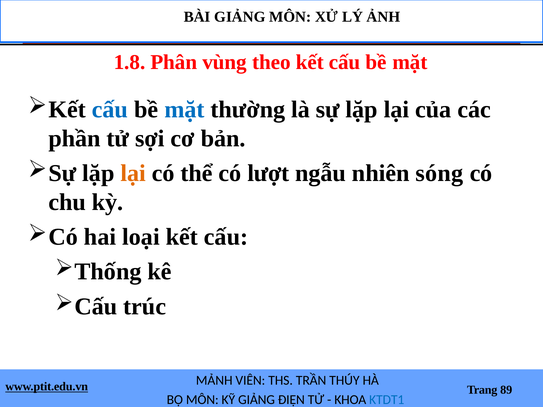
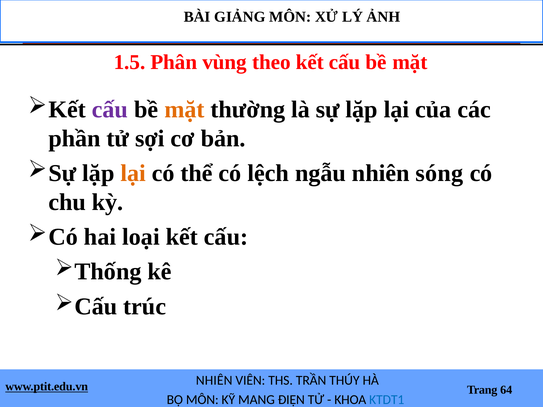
1.8: 1.8 -> 1.5
cấu at (110, 110) colour: blue -> purple
mặt at (185, 110) colour: blue -> orange
lượt: lượt -> lệch
MẢNH at (214, 381): MẢNH -> NHIÊN
89: 89 -> 64
KỸ GIẢNG: GIẢNG -> MANG
